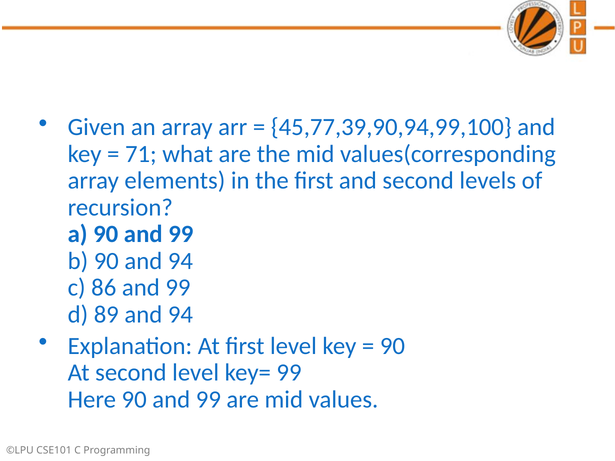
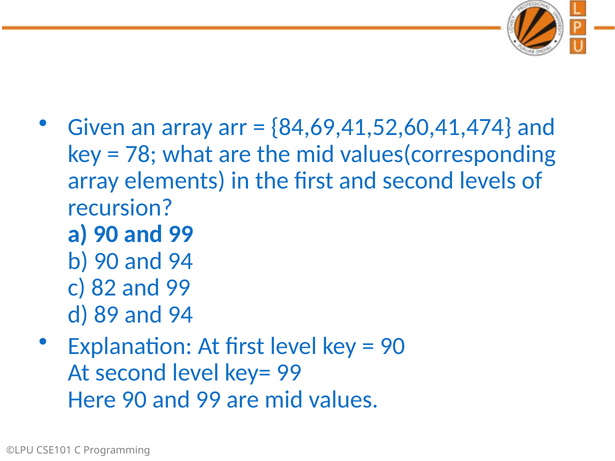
45,77,39,90,94,99,100: 45,77,39,90,94,99,100 -> 84,69,41,52,60,41,474
71: 71 -> 78
86: 86 -> 82
